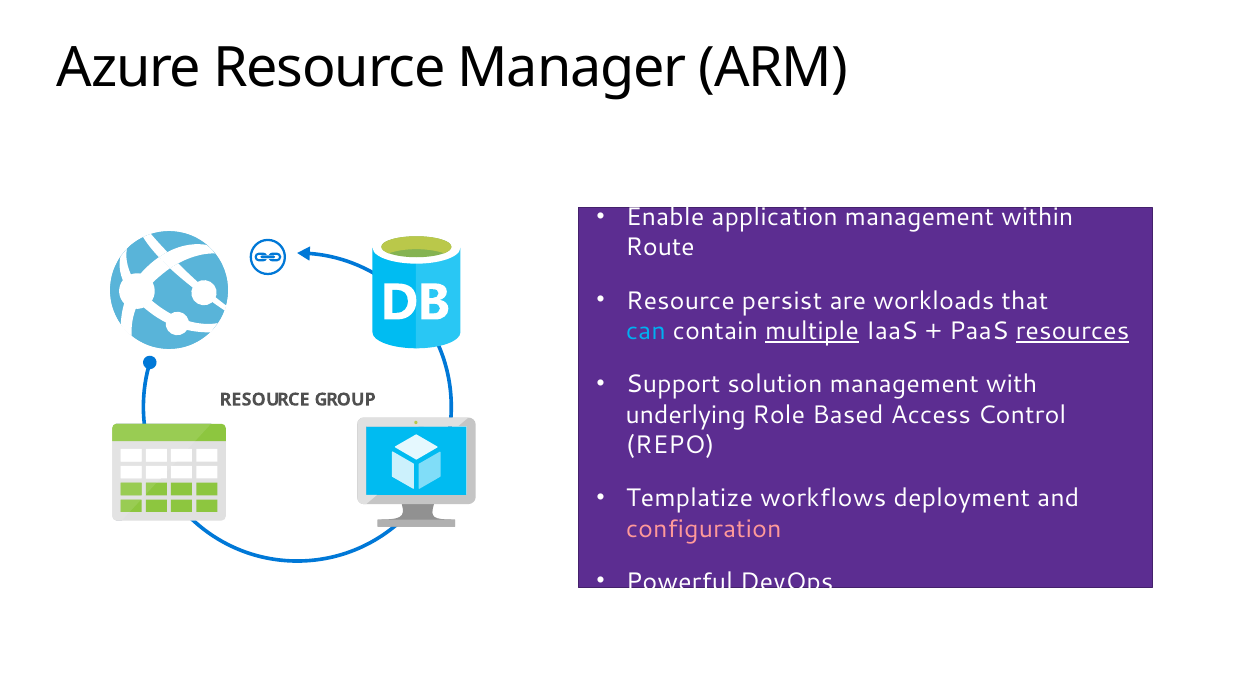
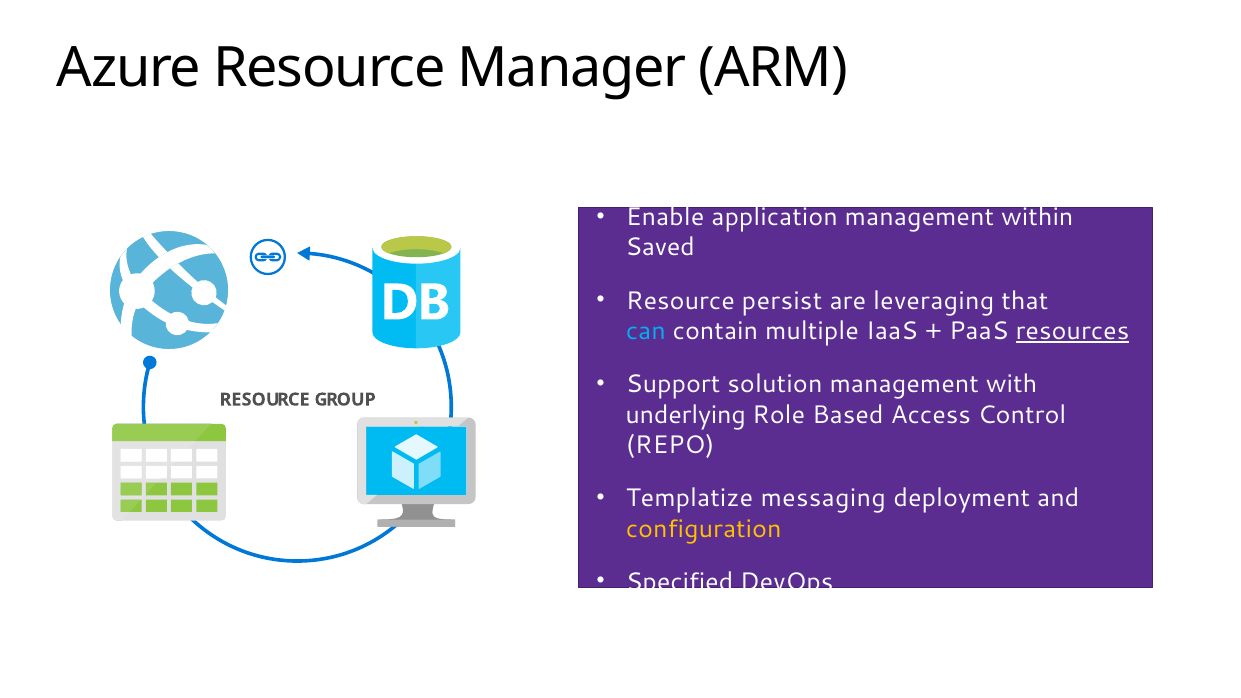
Route: Route -> Saved
workloads: workloads -> leveraging
multiple underline: present -> none
workflows: workflows -> messaging
configuration colour: pink -> yellow
Powerful: Powerful -> Specified
